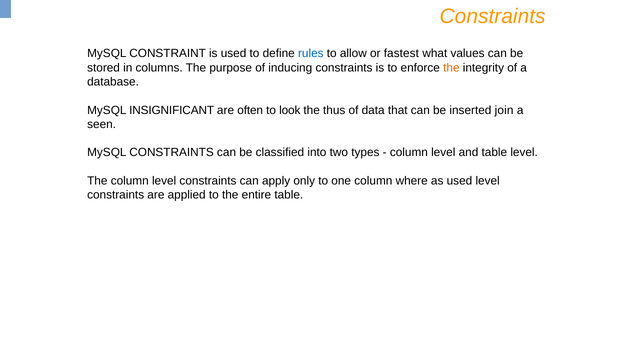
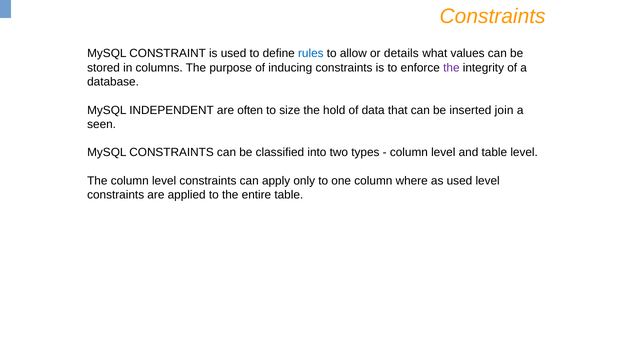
fastest: fastest -> details
the at (451, 68) colour: orange -> purple
INSIGNIFICANT: INSIGNIFICANT -> INDEPENDENT
look: look -> size
thus: thus -> hold
